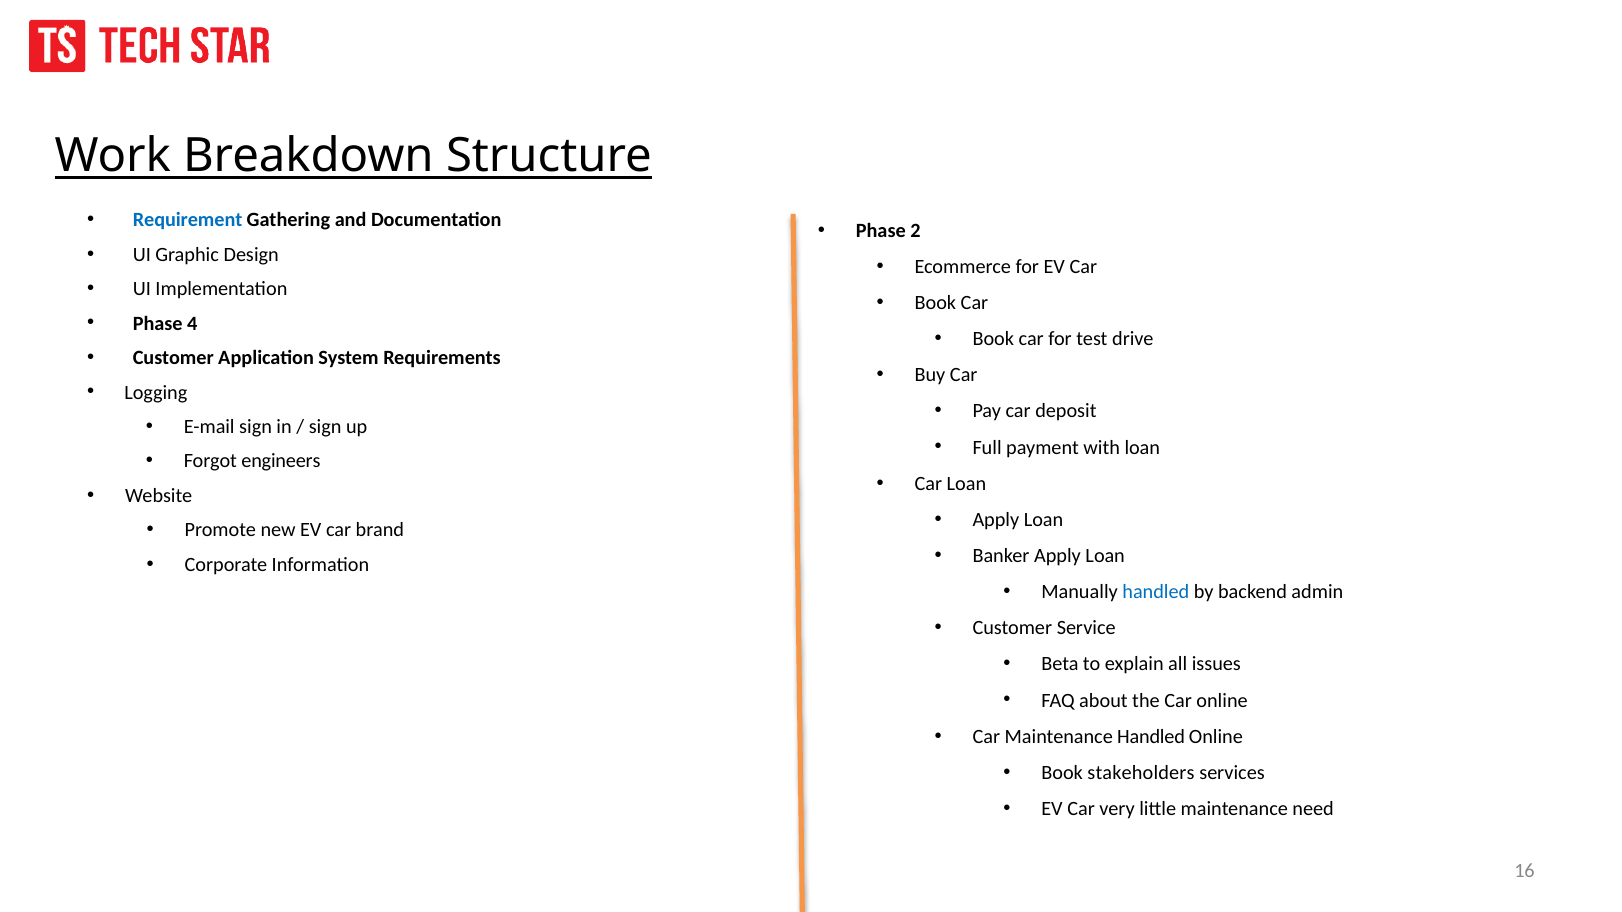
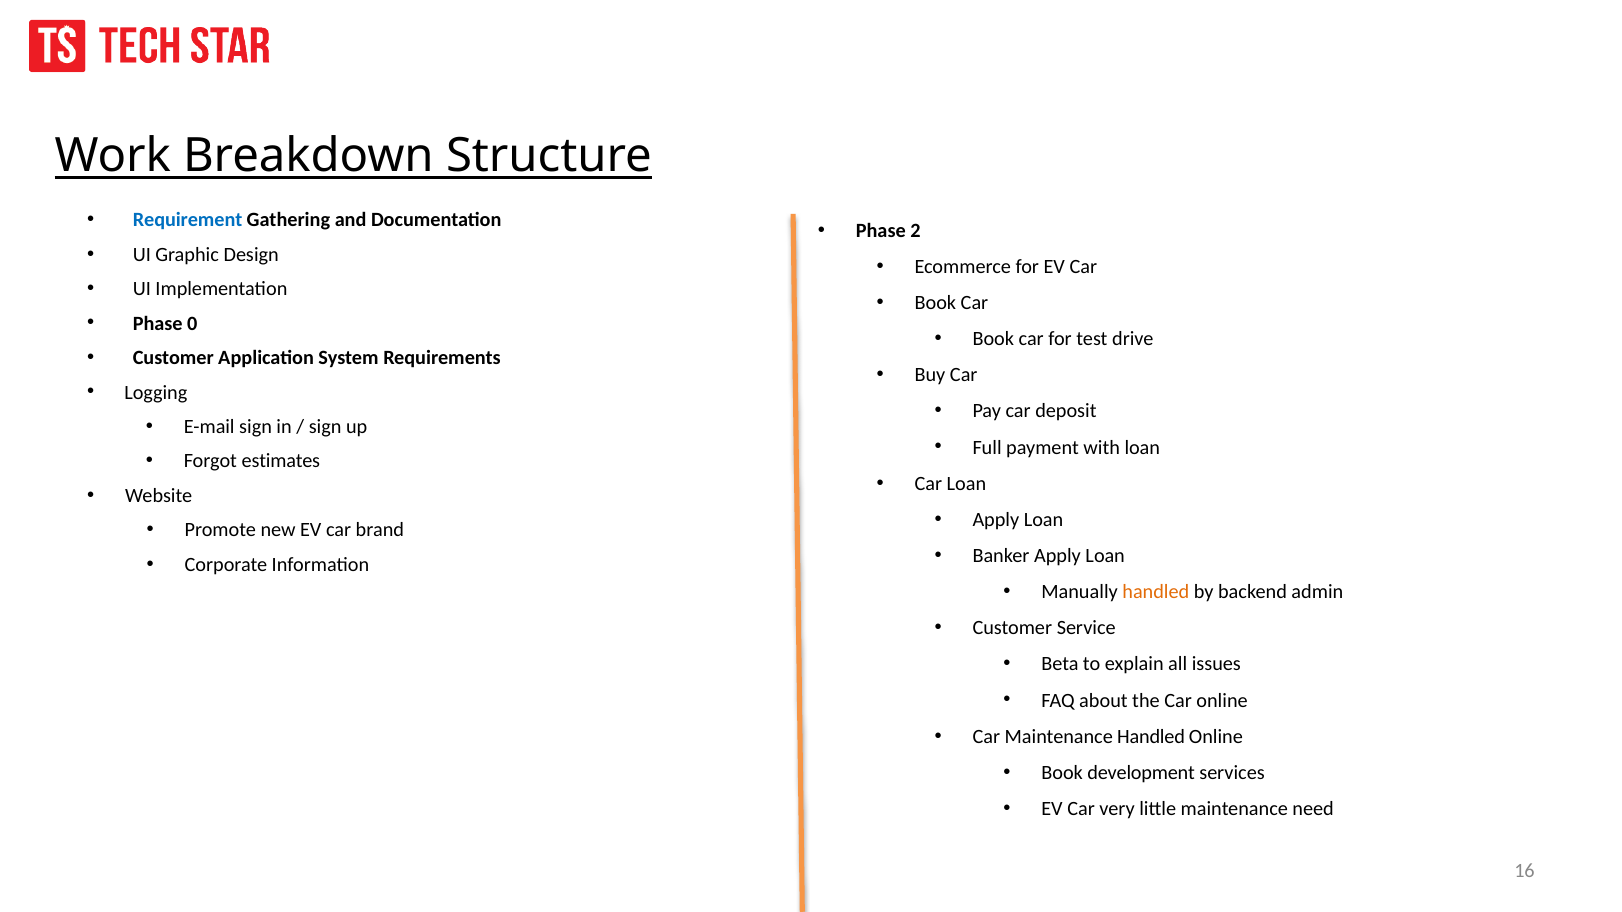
4: 4 -> 0
engineers: engineers -> estimates
handled at (1156, 592) colour: blue -> orange
stakeholders: stakeholders -> development
